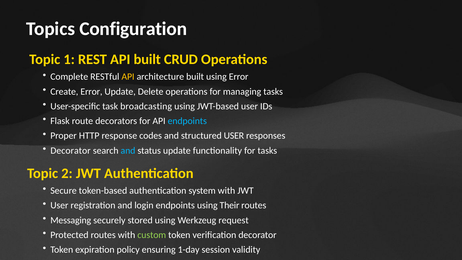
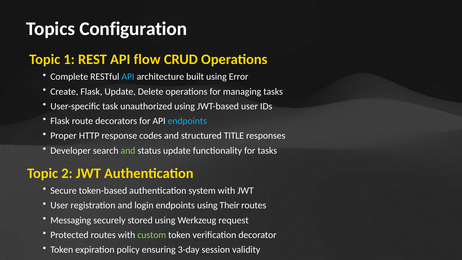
API built: built -> flow
API at (128, 77) colour: yellow -> light blue
Create Error: Error -> Flask
broadcasting: broadcasting -> unauthorized
structured USER: USER -> TITLE
Decorator at (71, 150): Decorator -> Developer
and at (128, 150) colour: light blue -> light green
1-day: 1-day -> 3-day
